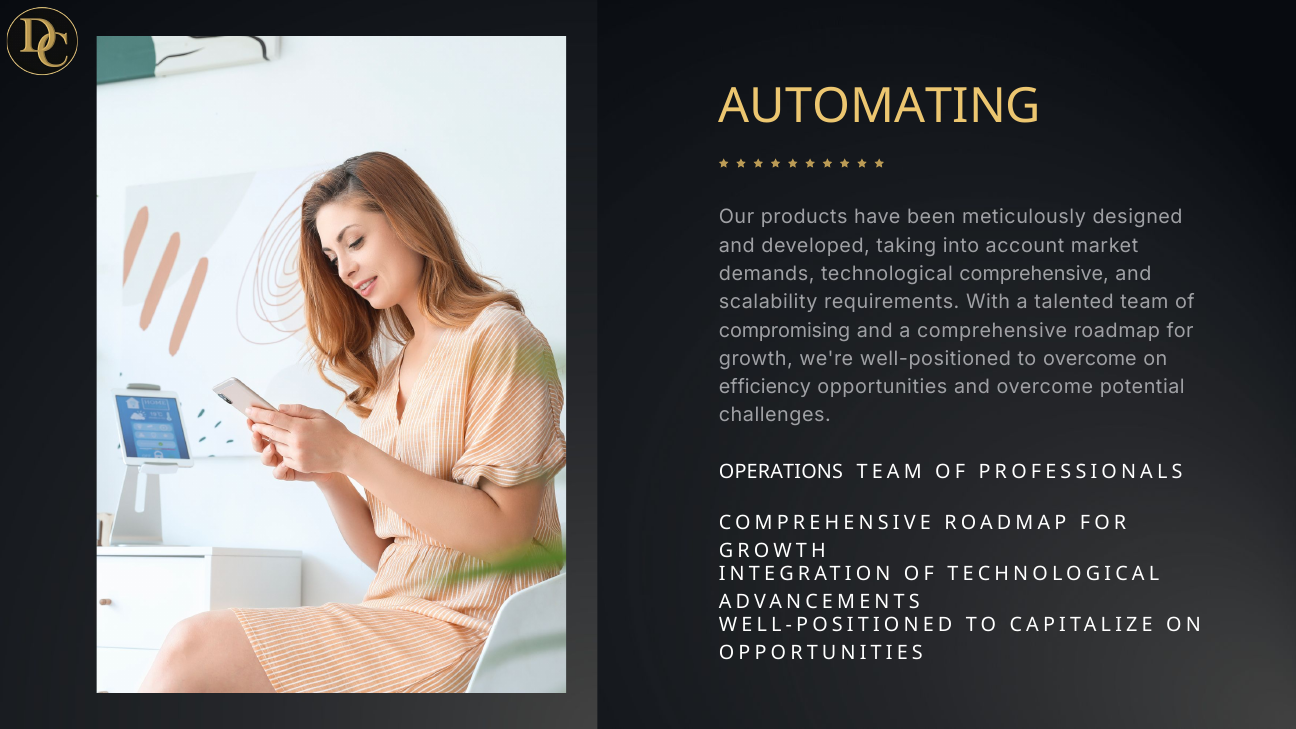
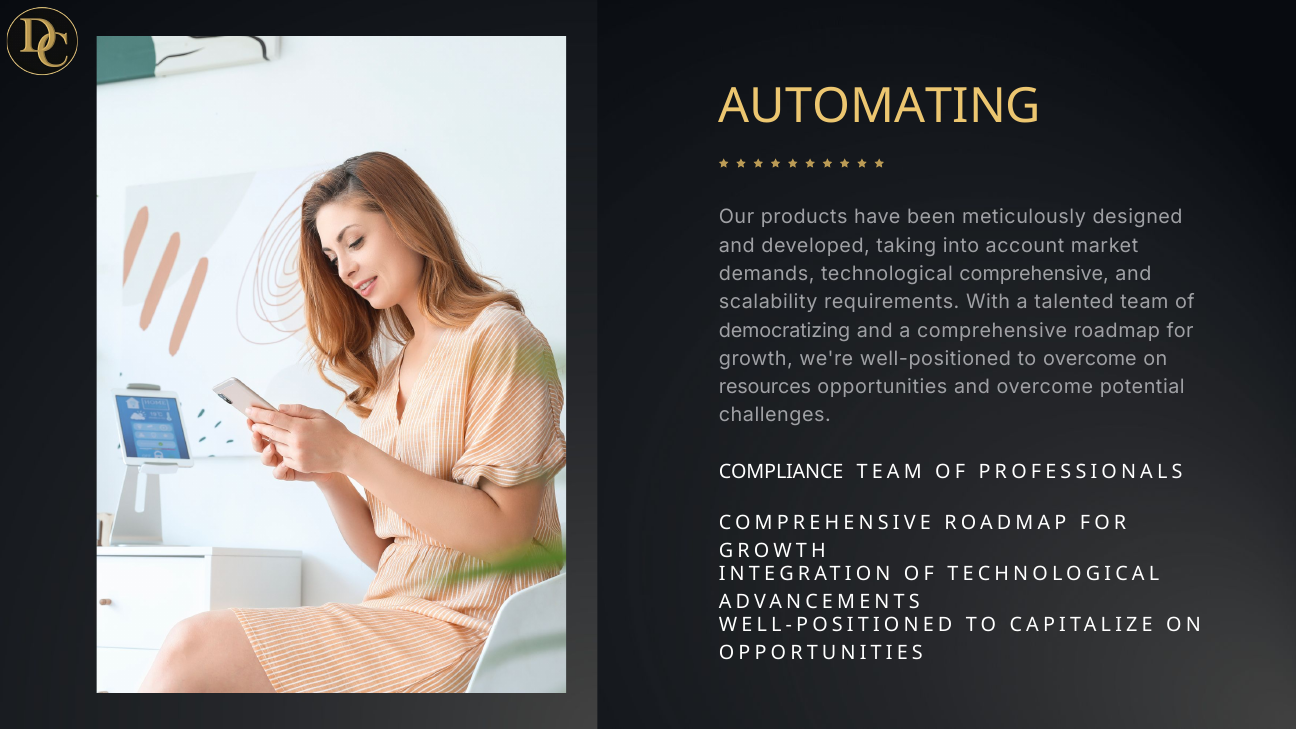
compromising: compromising -> democratizing
efficiency: efficiency -> resources
OPERATIONS: OPERATIONS -> COMPLIANCE
